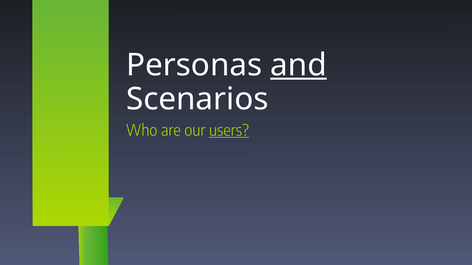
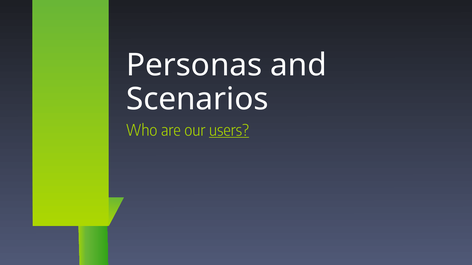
and underline: present -> none
